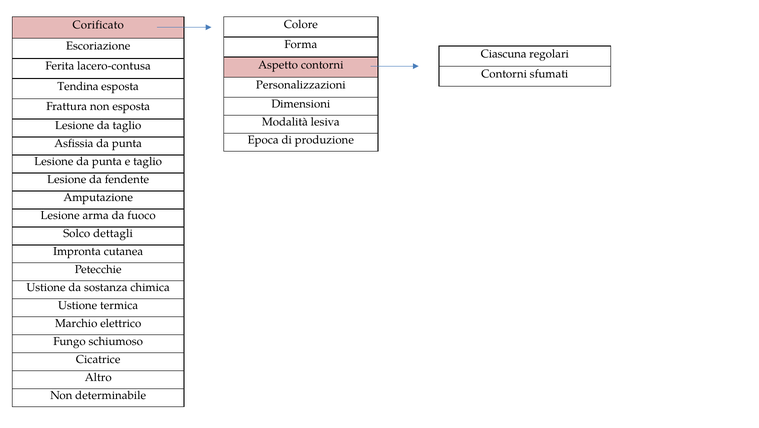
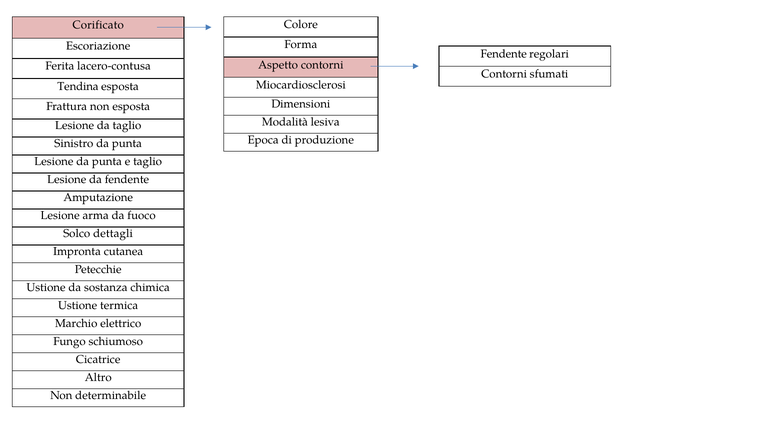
Ciascuna at (504, 54): Ciascuna -> Fendente
Personalizzazioni: Personalizzazioni -> Miocardiosclerosi
Asfissia: Asfissia -> Sinistro
